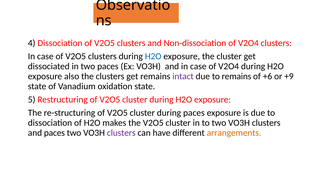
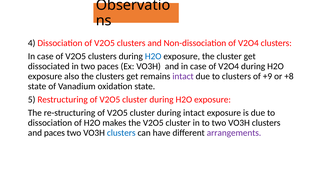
to remains: remains -> clusters
+6: +6 -> +9
+9: +9 -> +8
during paces: paces -> intact
clusters at (121, 133) colour: purple -> blue
arrangements colour: orange -> purple
